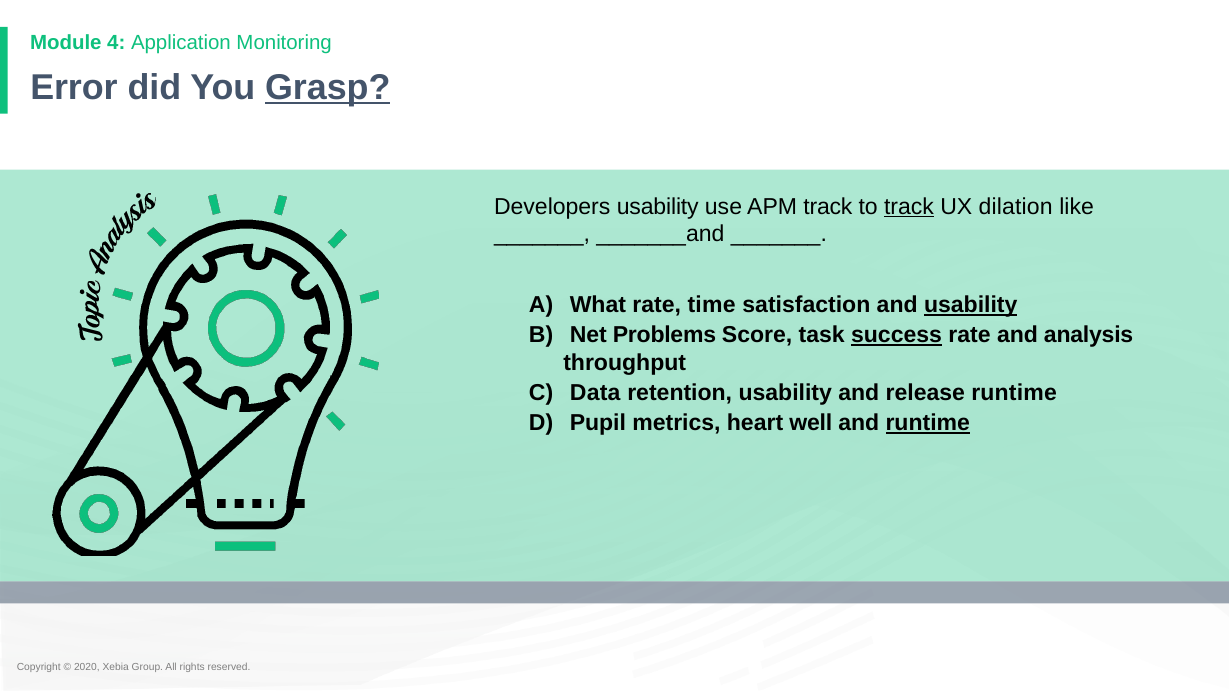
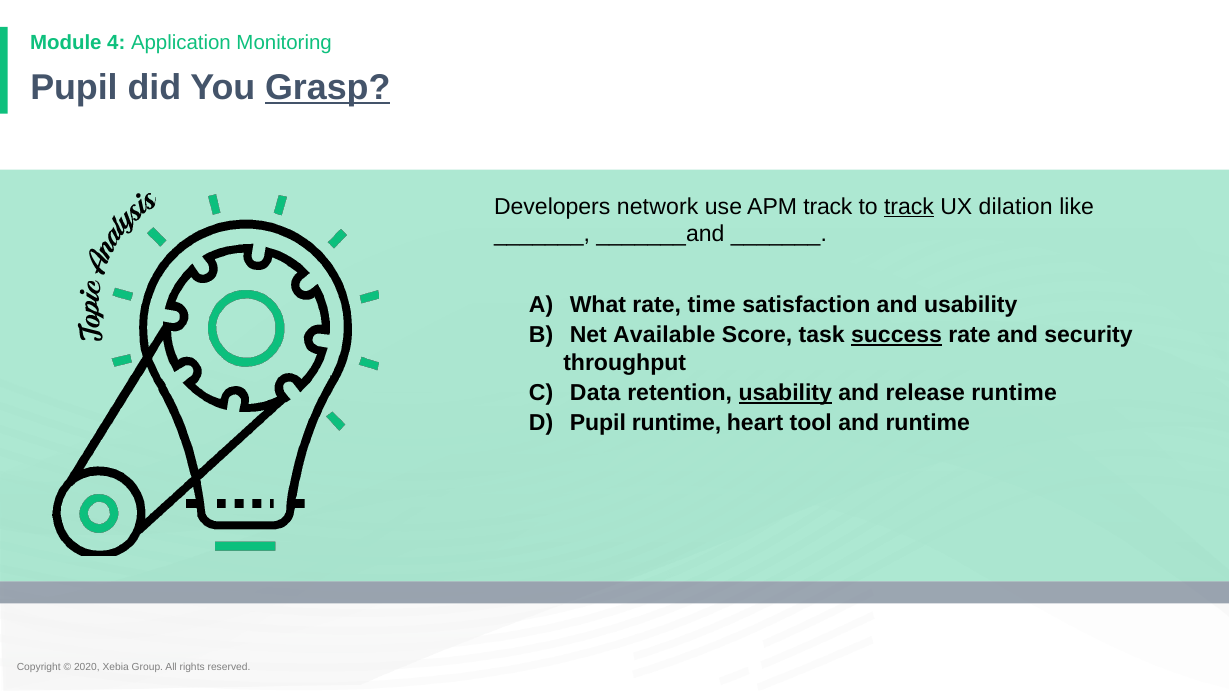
Error at (74, 88): Error -> Pupil
Developers usability: usability -> network
usability at (971, 305) underline: present -> none
Problems: Problems -> Available
analysis: analysis -> security
usability at (785, 393) underline: none -> present
Pupil metrics: metrics -> runtime
well: well -> tool
runtime at (928, 423) underline: present -> none
